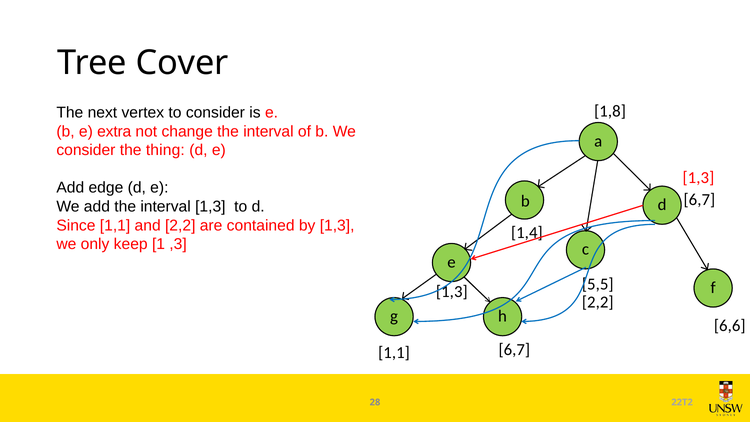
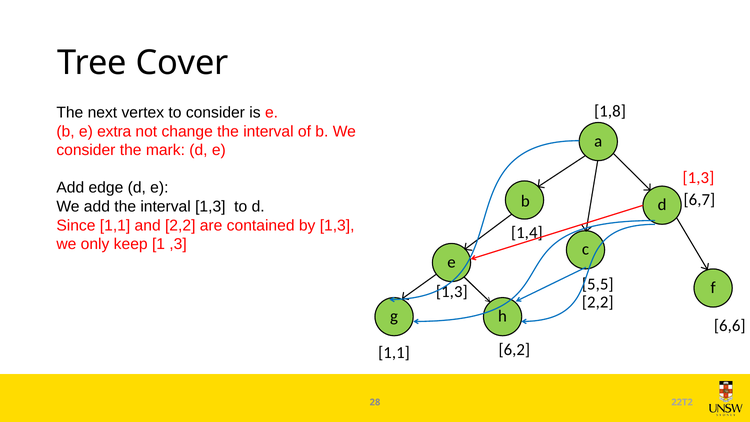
thing: thing -> mark
1,1 6,7: 6,7 -> 6,2
